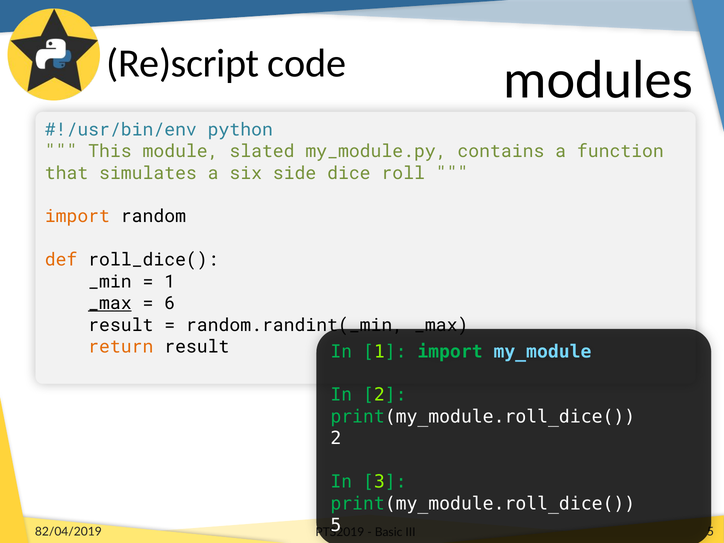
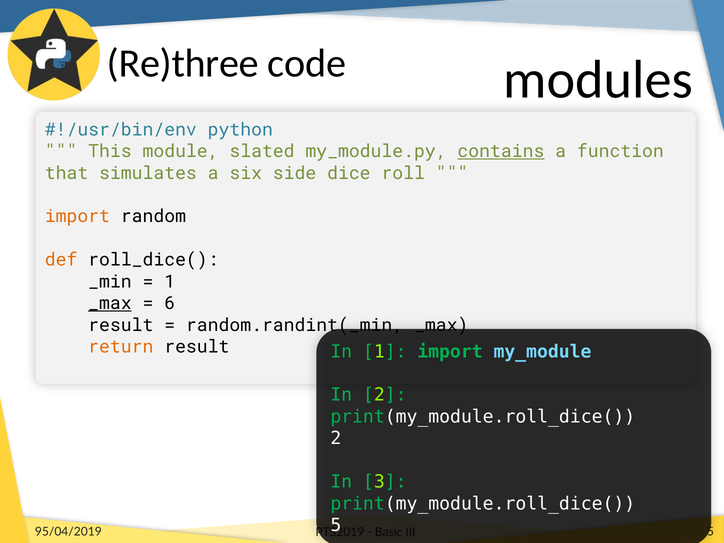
Re)script: Re)script -> Re)three
contains underline: none -> present
82/04/2019: 82/04/2019 -> 95/04/2019
